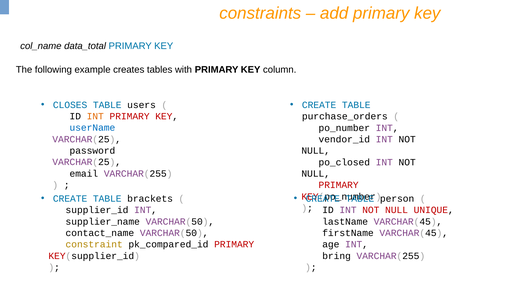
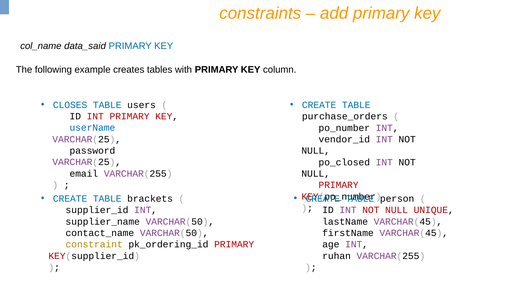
data_total: data_total -> data_said
INT at (95, 116) colour: orange -> red
pk_compared_id: pk_compared_id -> pk_ordering_id
bring: bring -> ruhan
